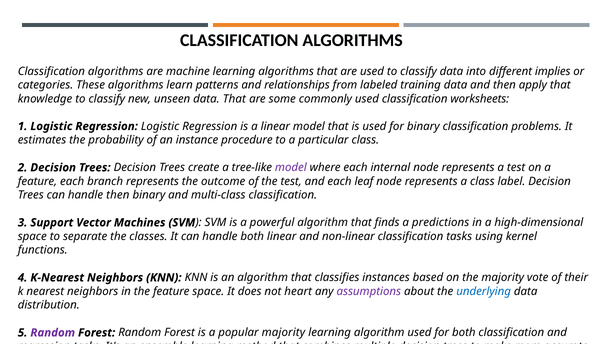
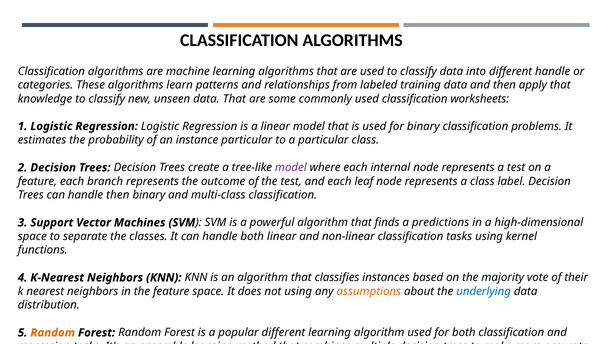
different implies: implies -> handle
instance procedure: procedure -> particular
not heart: heart -> using
assumptions colour: purple -> orange
Random at (53, 333) colour: purple -> orange
popular majority: majority -> different
